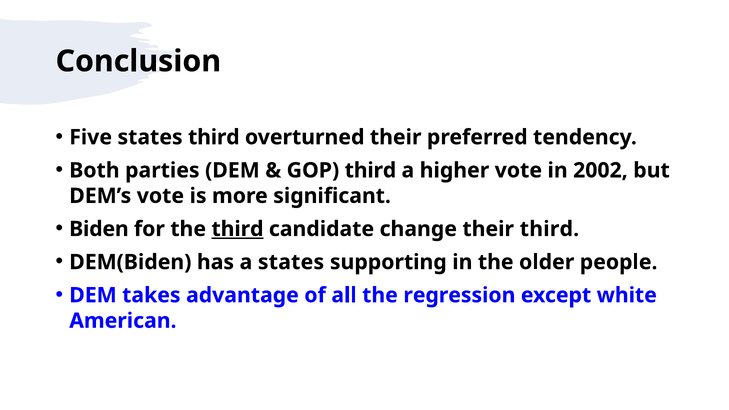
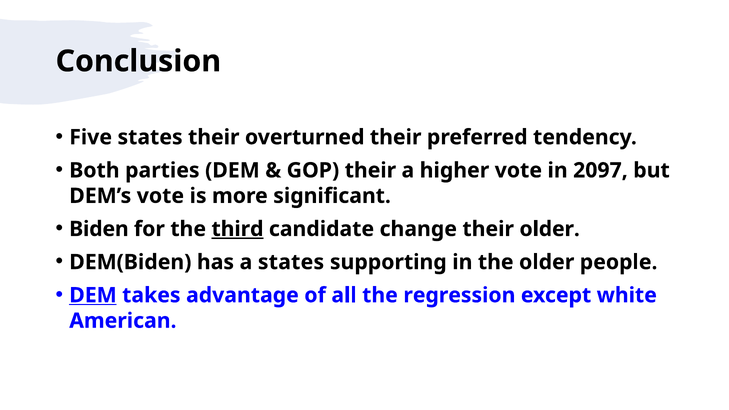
states third: third -> their
GOP third: third -> their
2002: 2002 -> 2097
their third: third -> older
DEM at (93, 295) underline: none -> present
